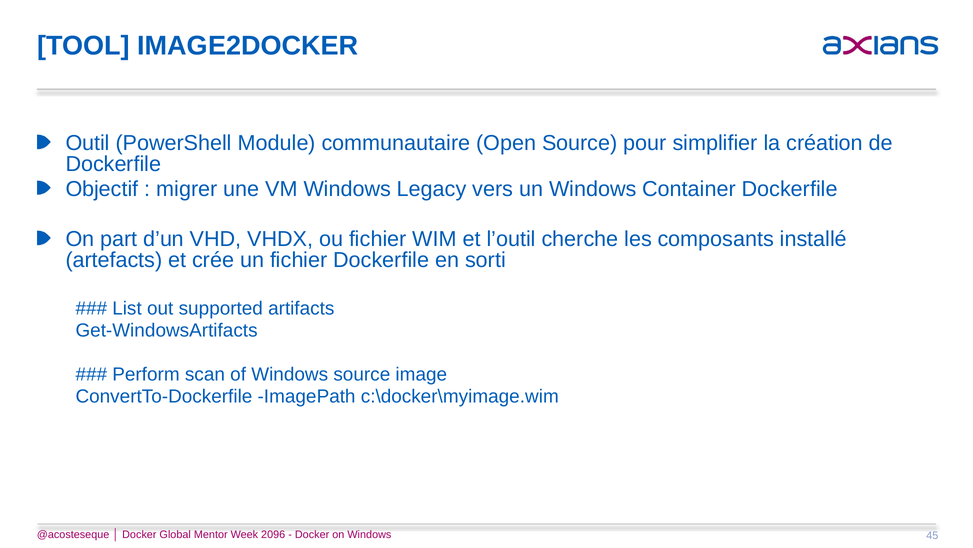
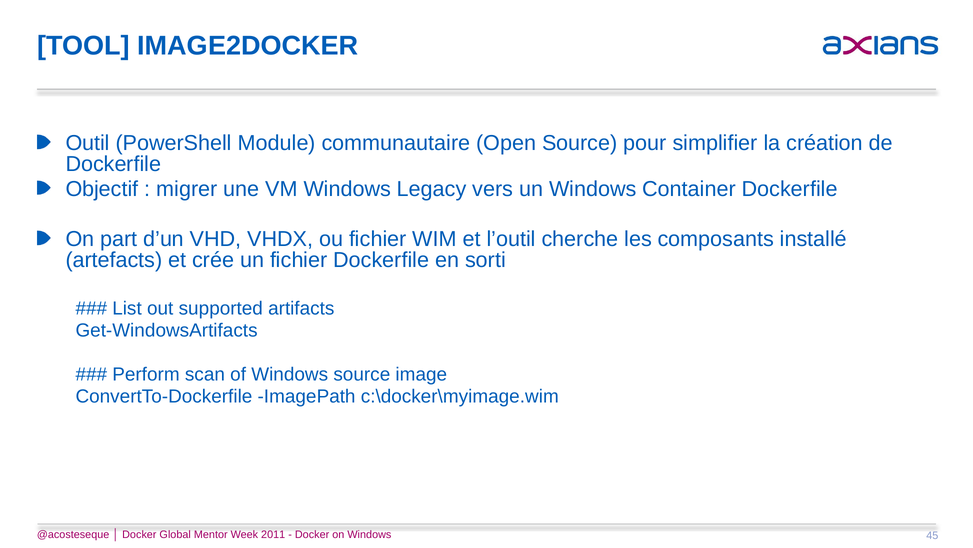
2096: 2096 -> 2011
